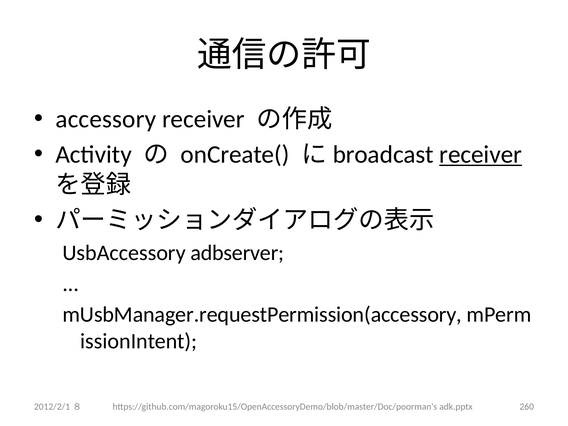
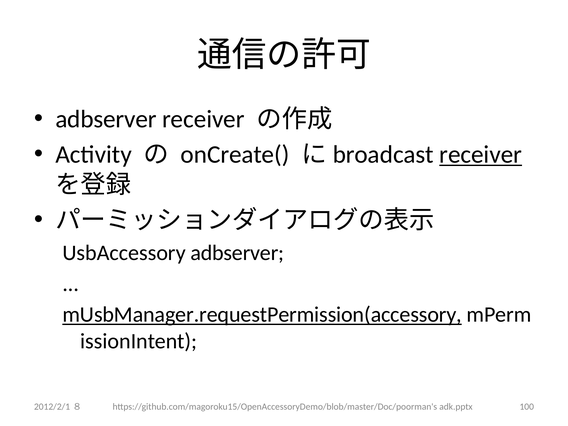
accessory at (106, 119): accessory -> adbserver
mUsbManager.requestPermission(accessory underline: none -> present
260: 260 -> 100
